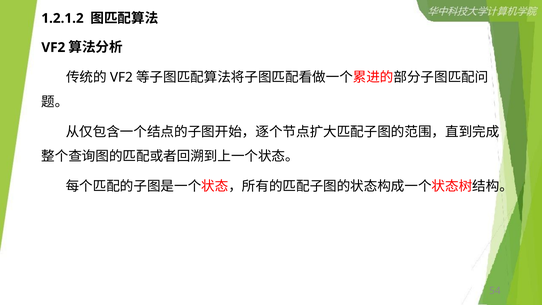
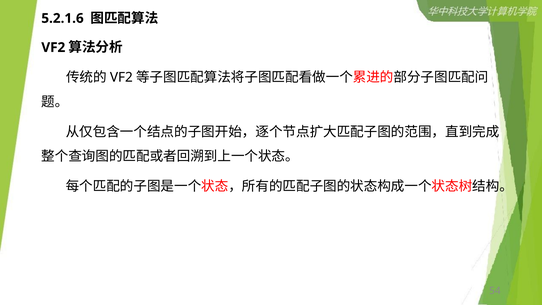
1.2.1.2: 1.2.1.2 -> 5.2.1.6
